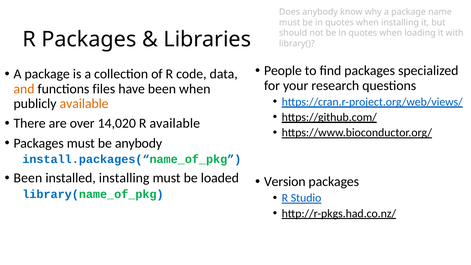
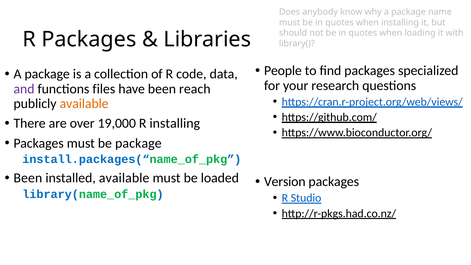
and colour: orange -> purple
been when: when -> reach
14,020: 14,020 -> 19,000
R available: available -> installing
be anybody: anybody -> package
installed installing: installing -> available
